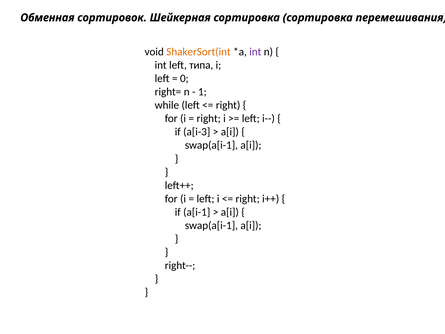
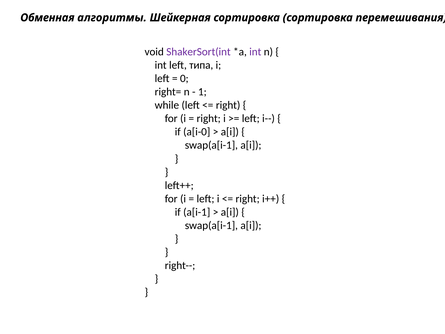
сортировок: сортировок -> алгоритмы
ShakerSort(int colour: orange -> purple
a[i-3: a[i-3 -> a[i-0
